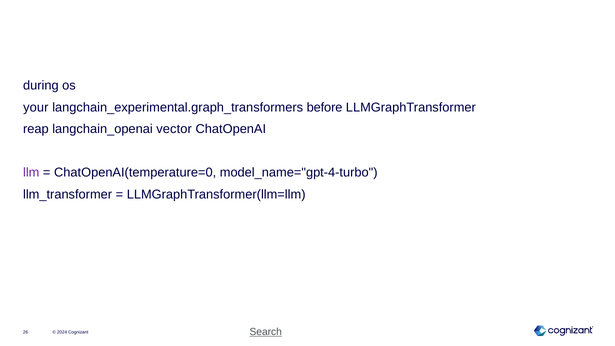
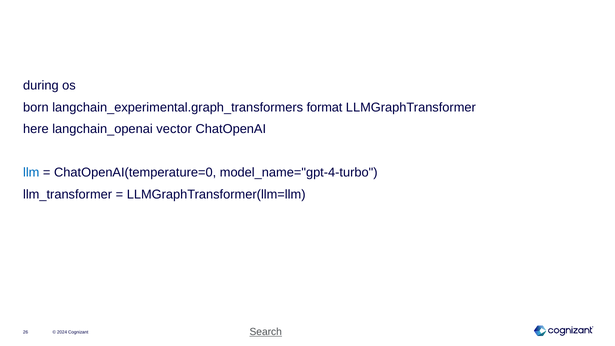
your: your -> born
before: before -> format
reap: reap -> here
llm colour: purple -> blue
